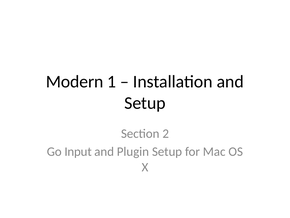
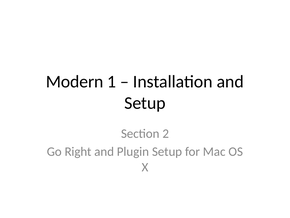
Input: Input -> Right
